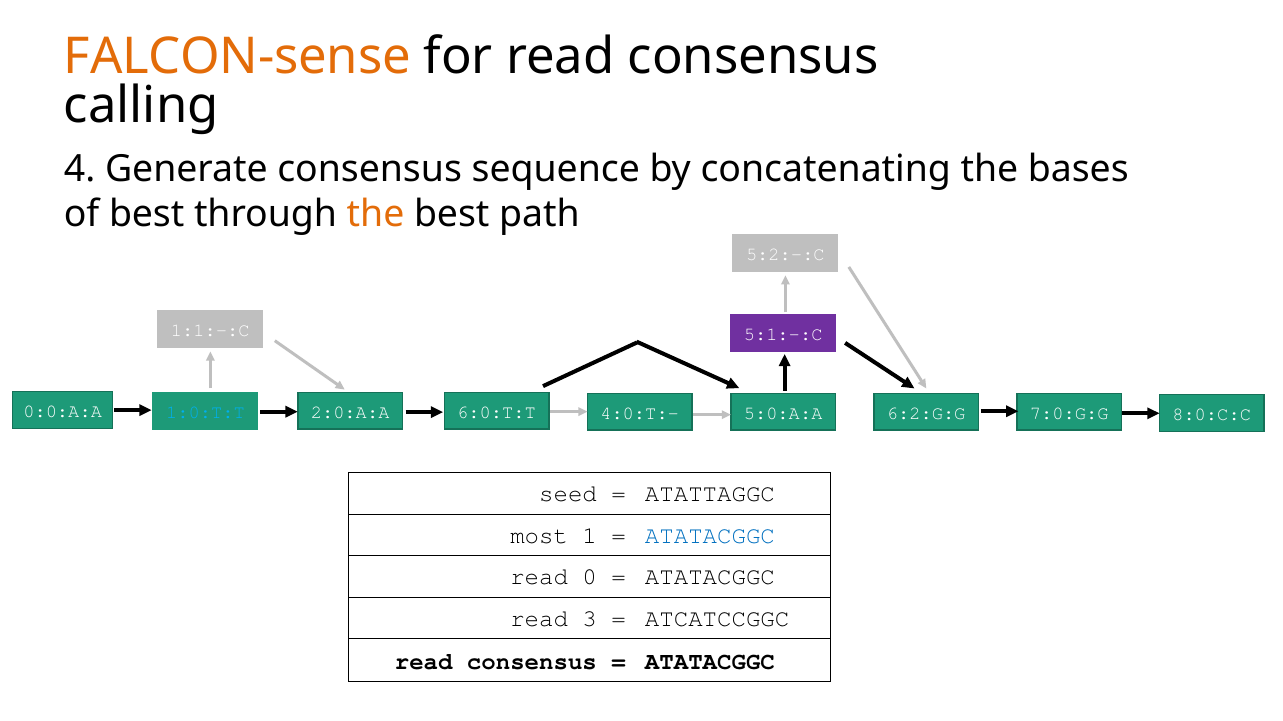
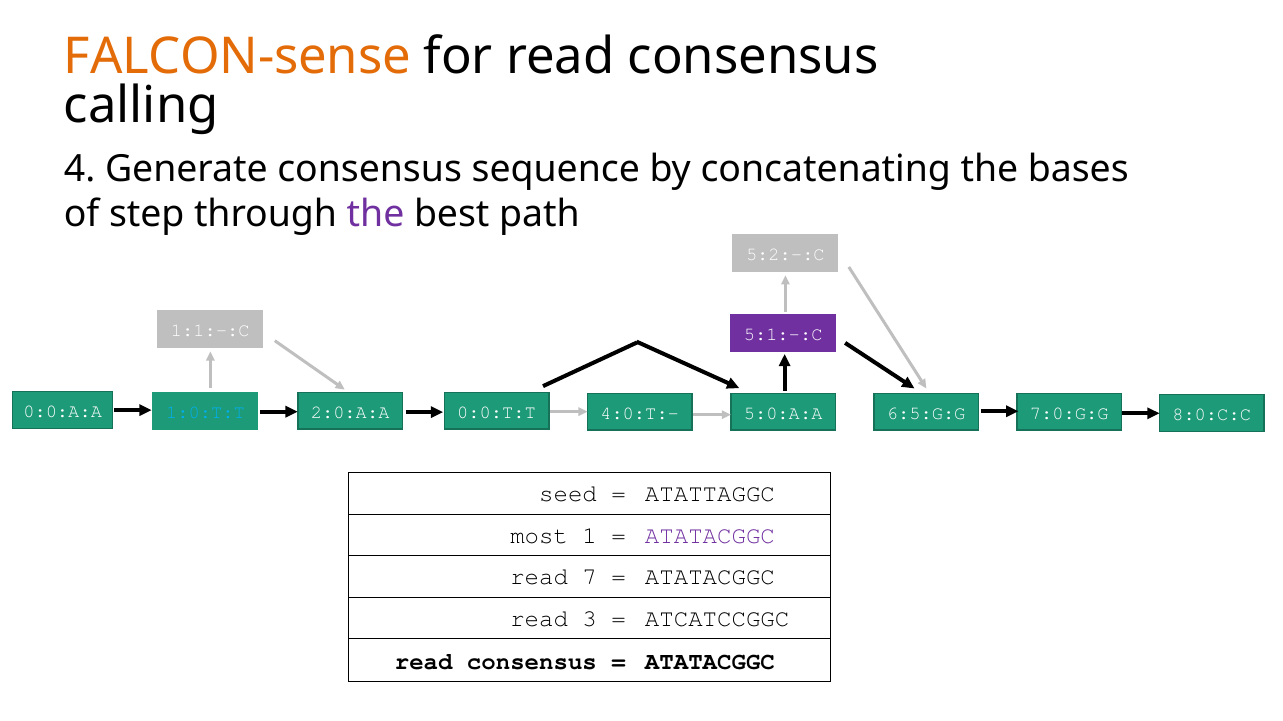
of best: best -> step
the at (376, 214) colour: orange -> purple
6:0:T:T: 6:0:T:T -> 0:0:T:T
6:2:G:G: 6:2:G:G -> 6:5:G:G
ATATACGGC at (710, 536) colour: blue -> purple
0: 0 -> 7
